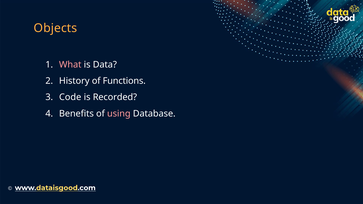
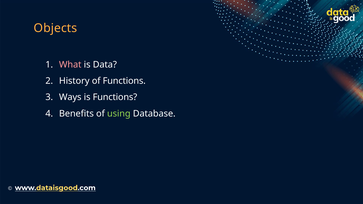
Code: Code -> Ways
is Recorded: Recorded -> Functions
using colour: pink -> light green
